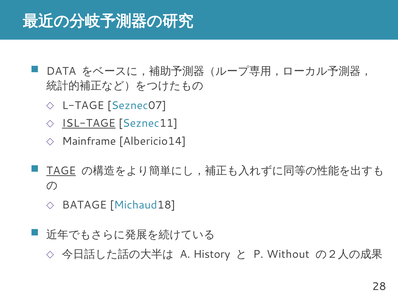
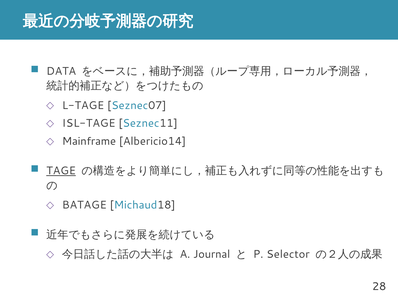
ISL-TAGE underline: present -> none
History: History -> Journal
Without: Without -> Selector
